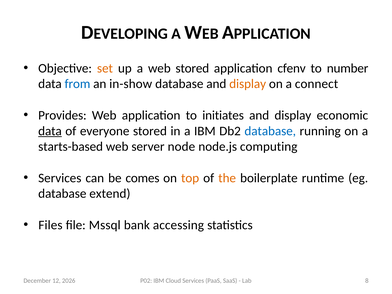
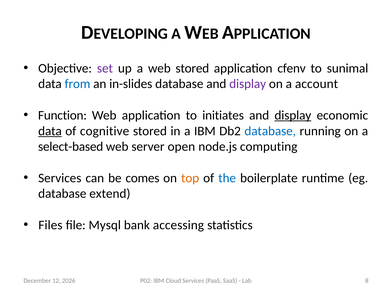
set colour: orange -> purple
number: number -> sunimal
in-show: in-show -> in-slides
display at (248, 84) colour: orange -> purple
connect: connect -> account
Provides: Provides -> Function
display at (293, 115) underline: none -> present
everyone: everyone -> cognitive
starts-based: starts-based -> select-based
node: node -> open
the colour: orange -> blue
Mssql: Mssql -> Mysql
